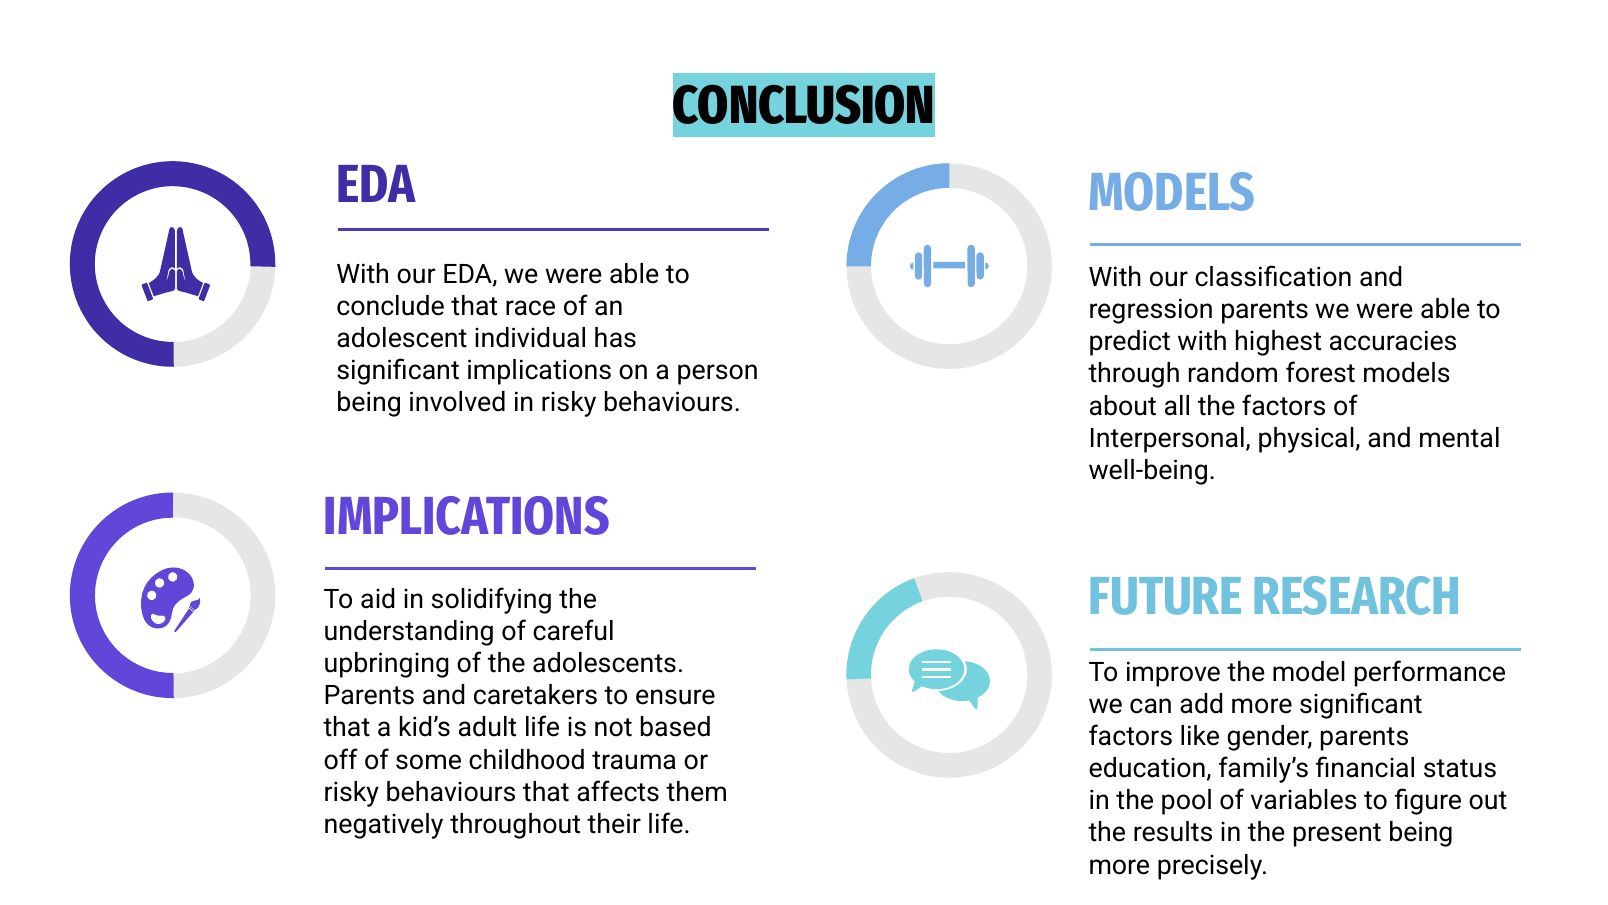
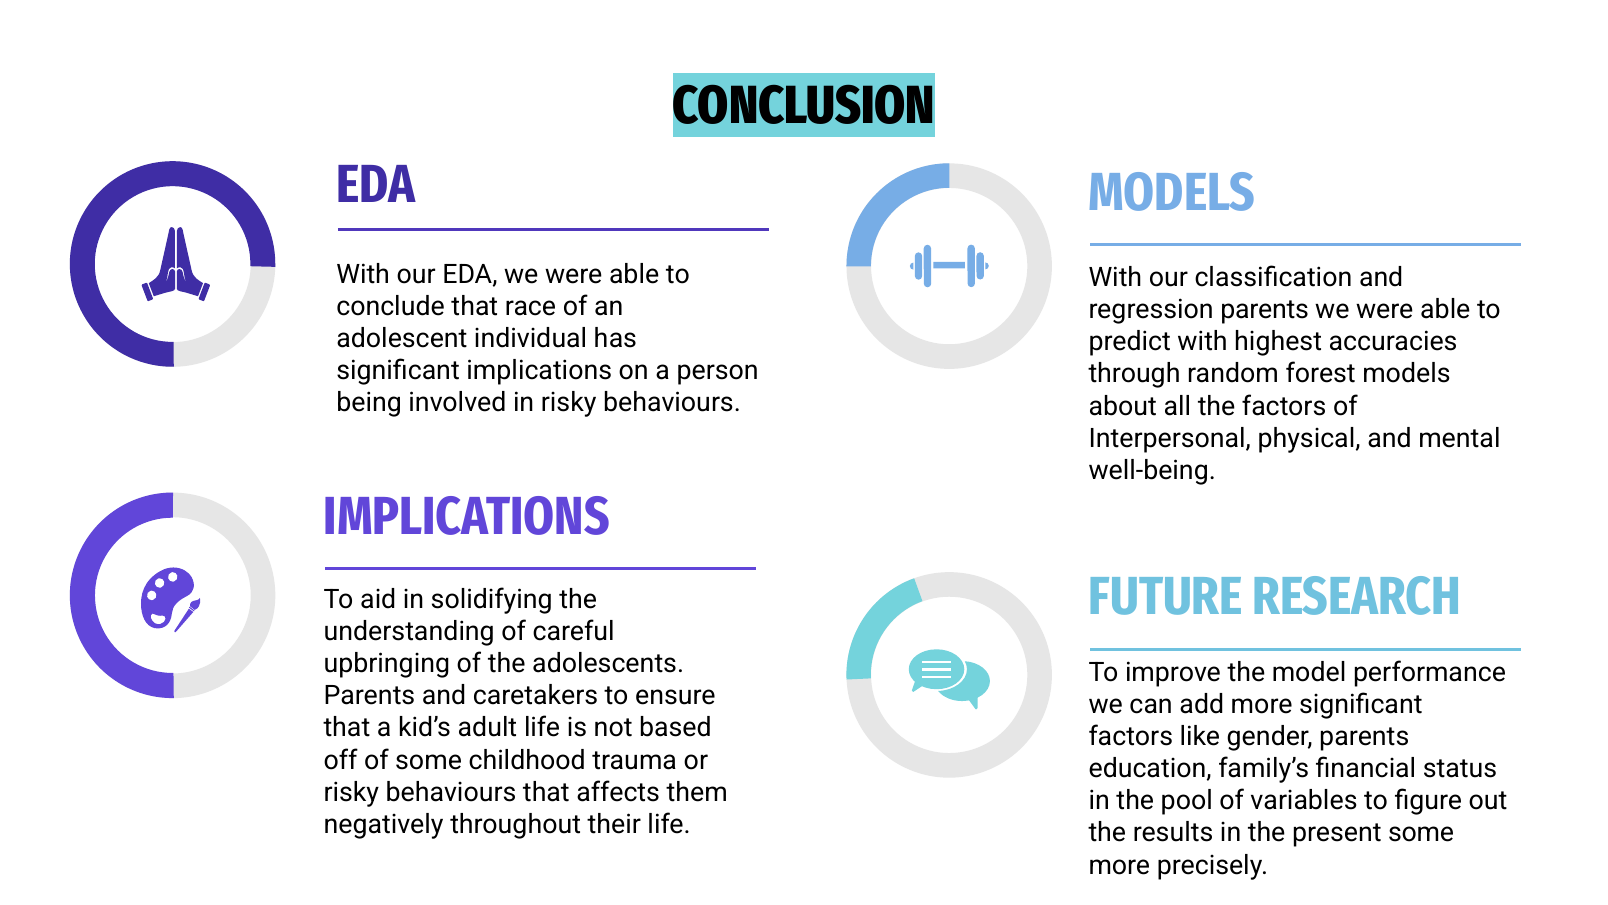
present being: being -> some
